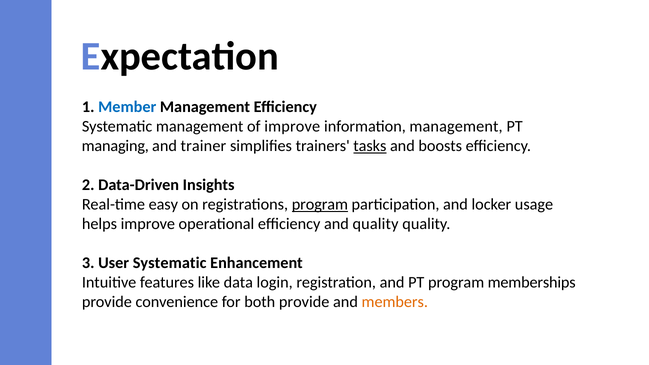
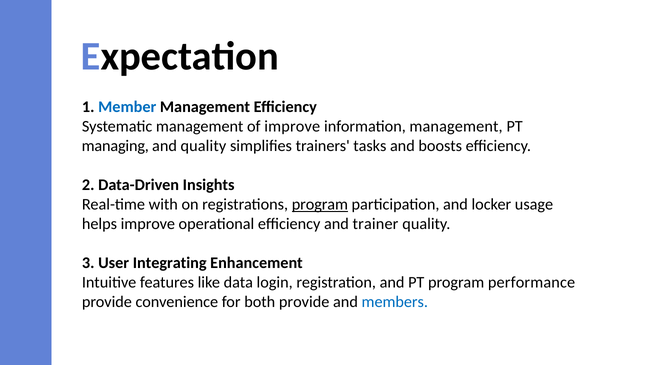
and trainer: trainer -> quality
tasks underline: present -> none
easy: easy -> with
and quality: quality -> trainer
User Systematic: Systematic -> Integrating
memberships: memberships -> performance
members colour: orange -> blue
